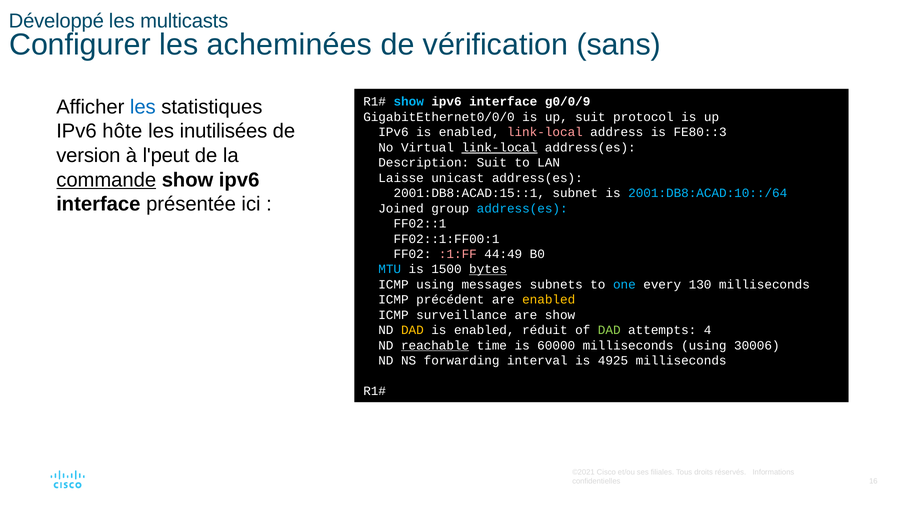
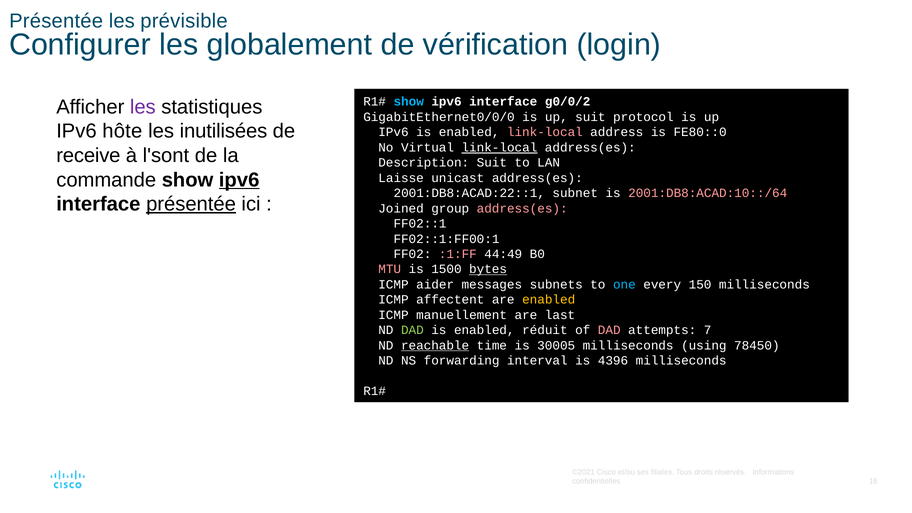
Développé at (56, 21): Développé -> Présentée
multicasts: multicasts -> prévisible
acheminées: acheminées -> globalement
sans: sans -> login
g0/0/9: g0/0/9 -> g0/0/2
les at (143, 107) colour: blue -> purple
FE80::3: FE80::3 -> FE80::0
version: version -> receive
l'peut: l'peut -> l'sont
commande underline: present -> none
ipv6 at (239, 180) underline: none -> present
2001:DB8:ACAD:15::1: 2001:DB8:ACAD:15::1 -> 2001:DB8:ACAD:22::1
2001:DB8:ACAD:10::/64 colour: light blue -> pink
présentée at (191, 204) underline: none -> present
address(es at (522, 208) colour: light blue -> pink
MTU colour: light blue -> pink
ICMP using: using -> aider
130: 130 -> 150
précédent: précédent -> affectent
surveillance: surveillance -> manuellement
are show: show -> last
DAD at (412, 330) colour: yellow -> light green
DAD at (609, 330) colour: light green -> pink
4: 4 -> 7
60000: 60000 -> 30005
30006: 30006 -> 78450
4925: 4925 -> 4396
